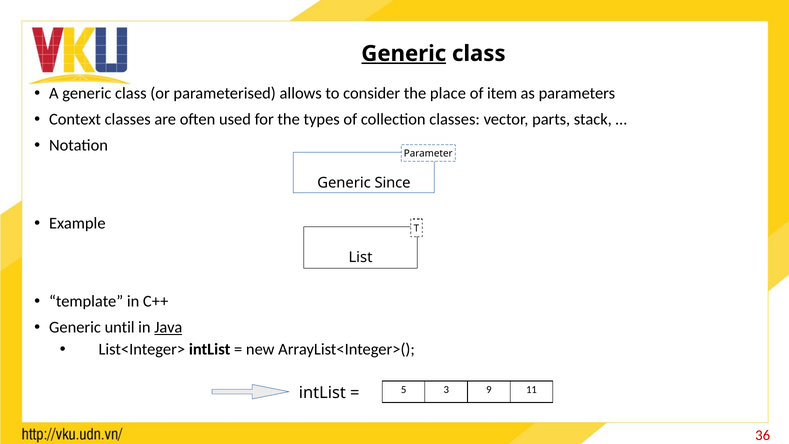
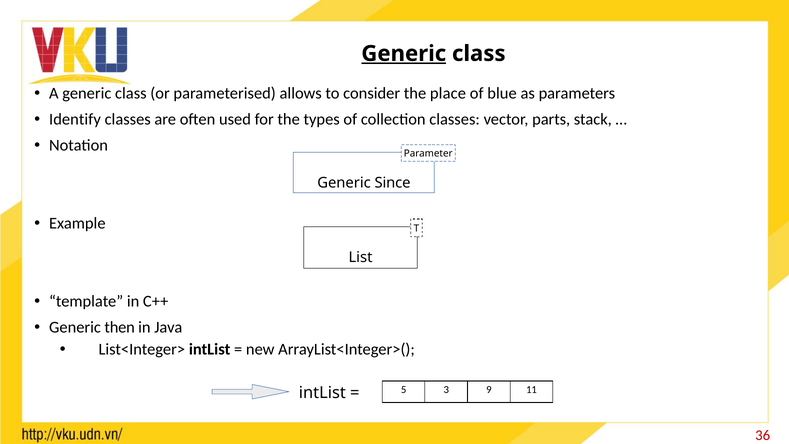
item: item -> blue
Context: Context -> Identify
until: until -> then
Java underline: present -> none
